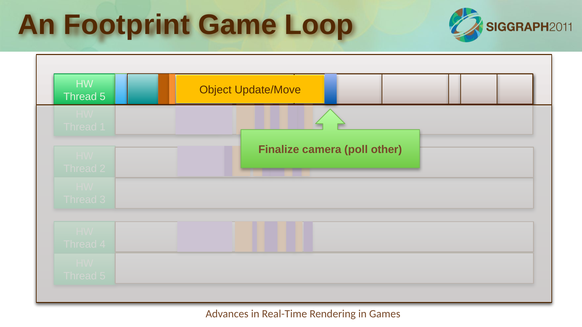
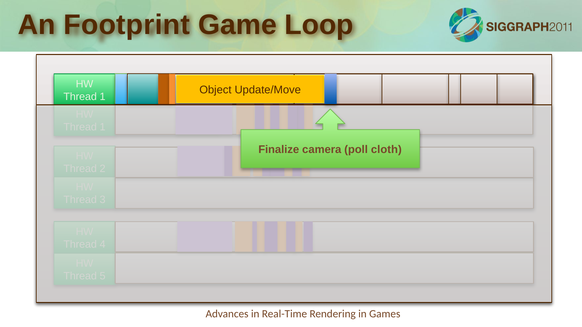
5 at (103, 97): 5 -> 1
other: other -> cloth
